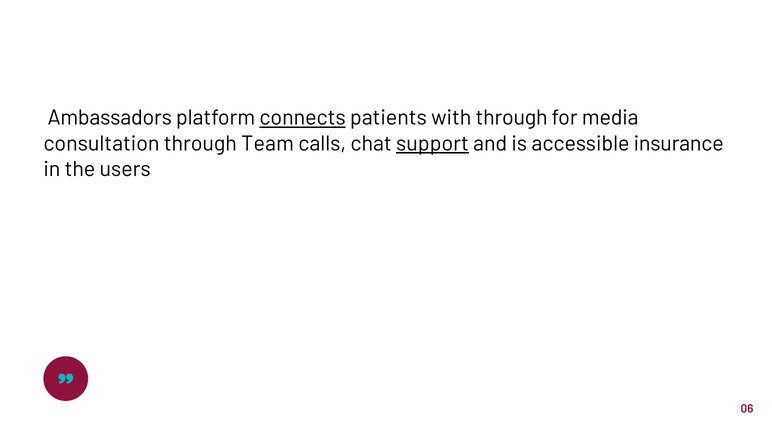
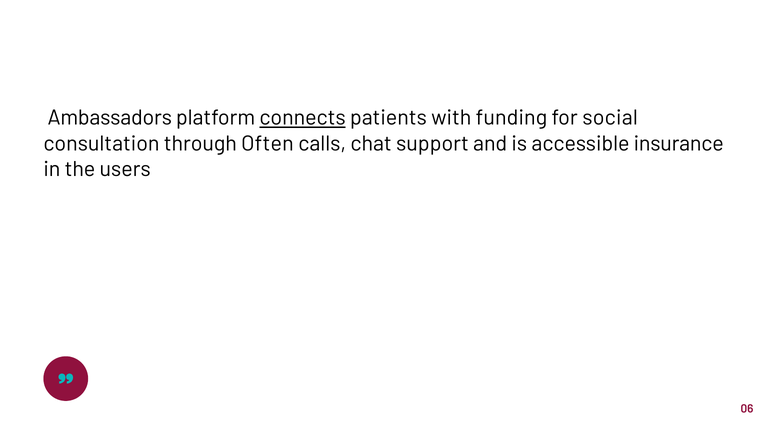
with through: through -> funding
media: media -> social
Team: Team -> Often
support underline: present -> none
